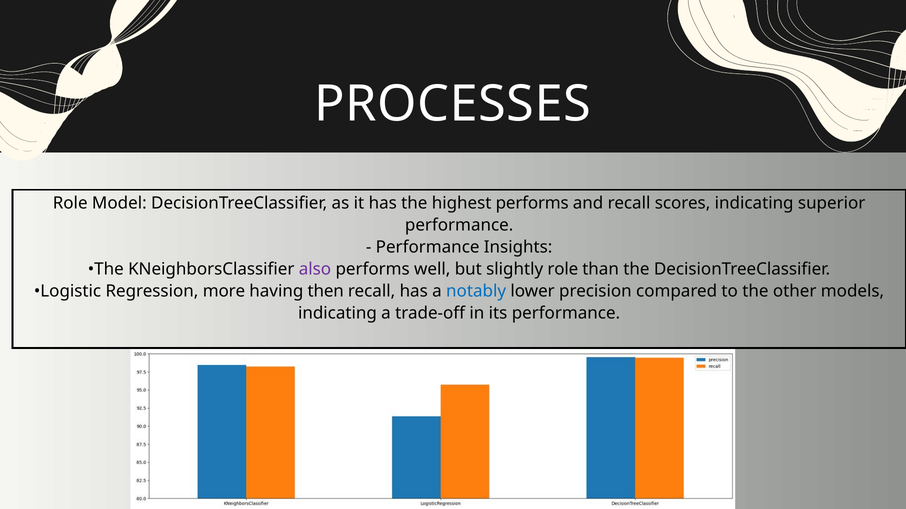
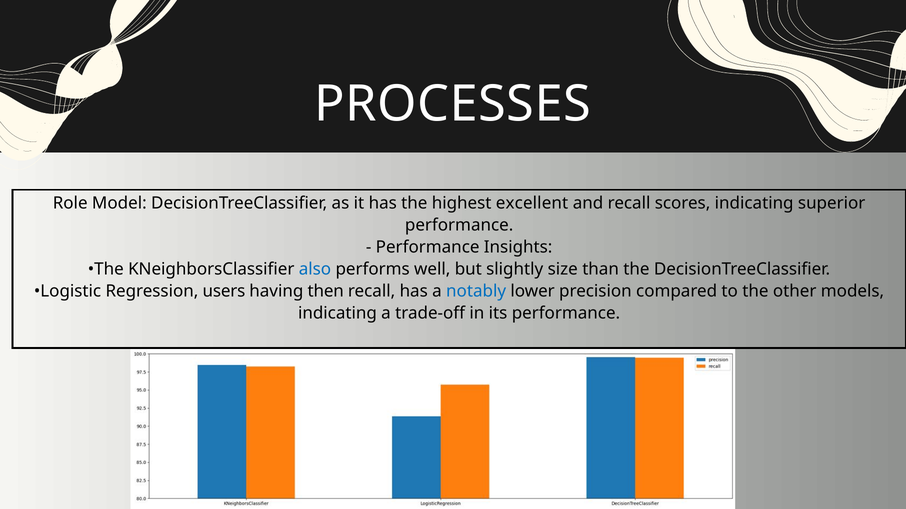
highest performs: performs -> excellent
also colour: purple -> blue
slightly role: role -> size
more: more -> users
